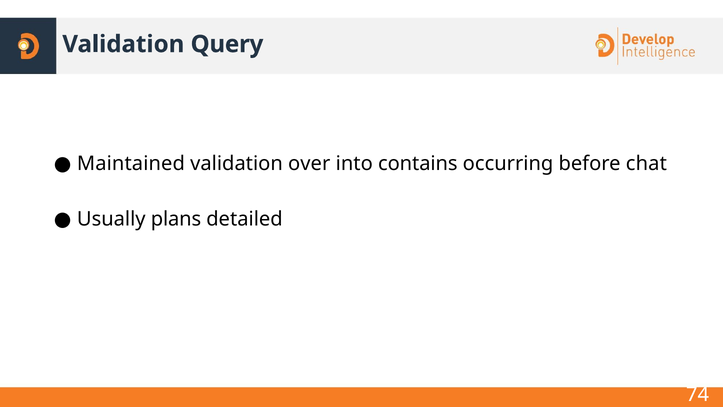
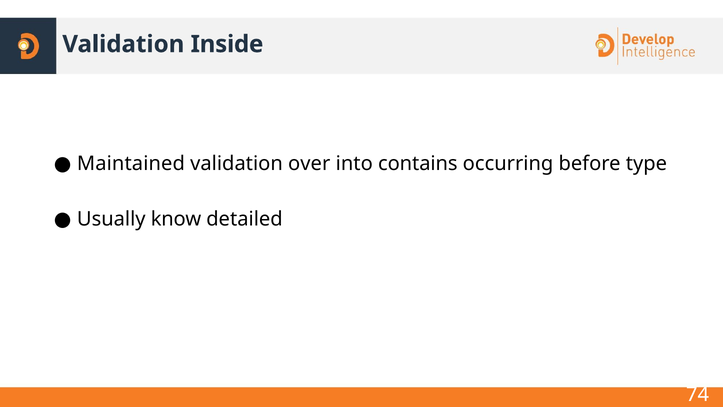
Query: Query -> Inside
chat: chat -> type
plans: plans -> know
